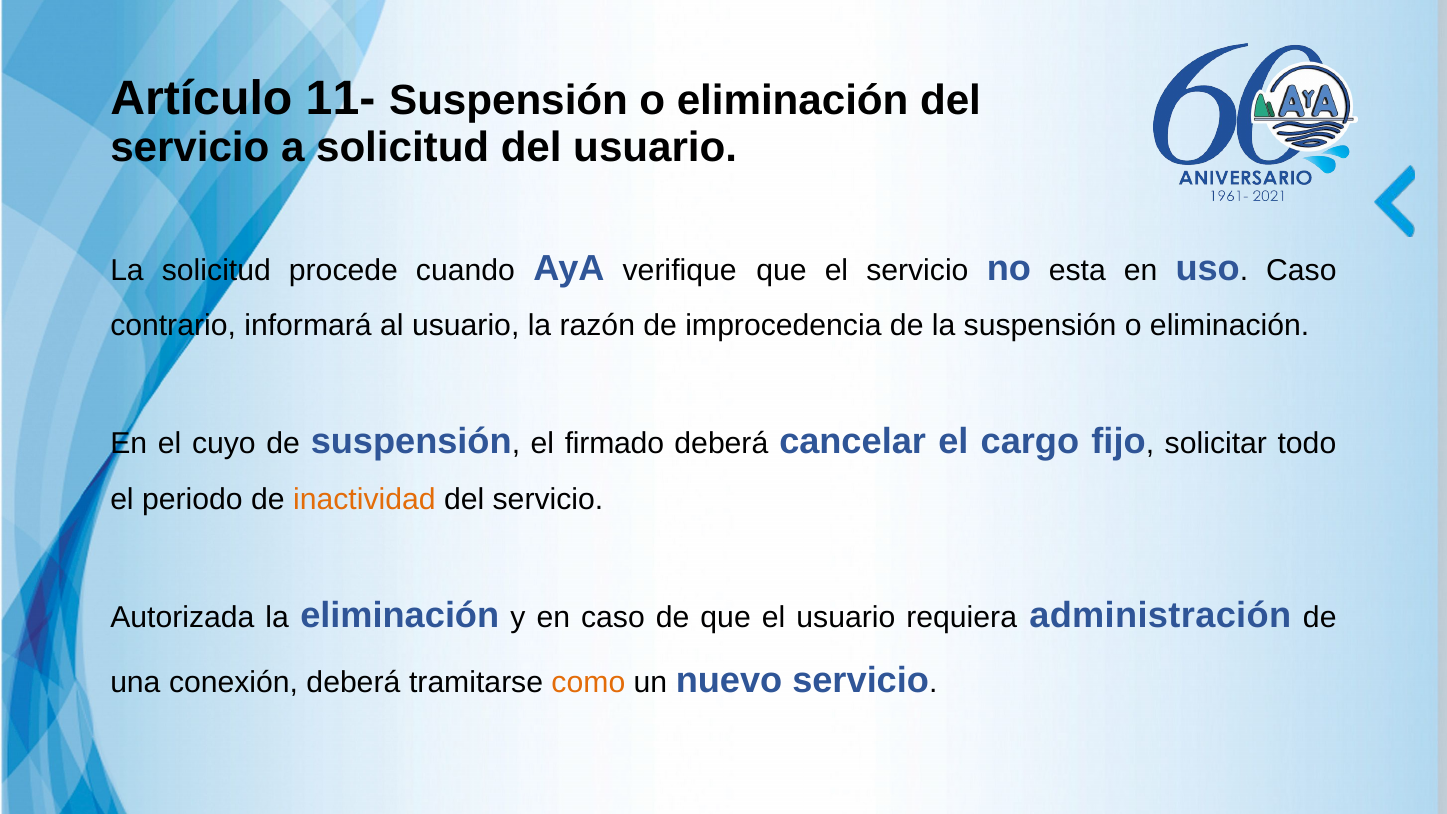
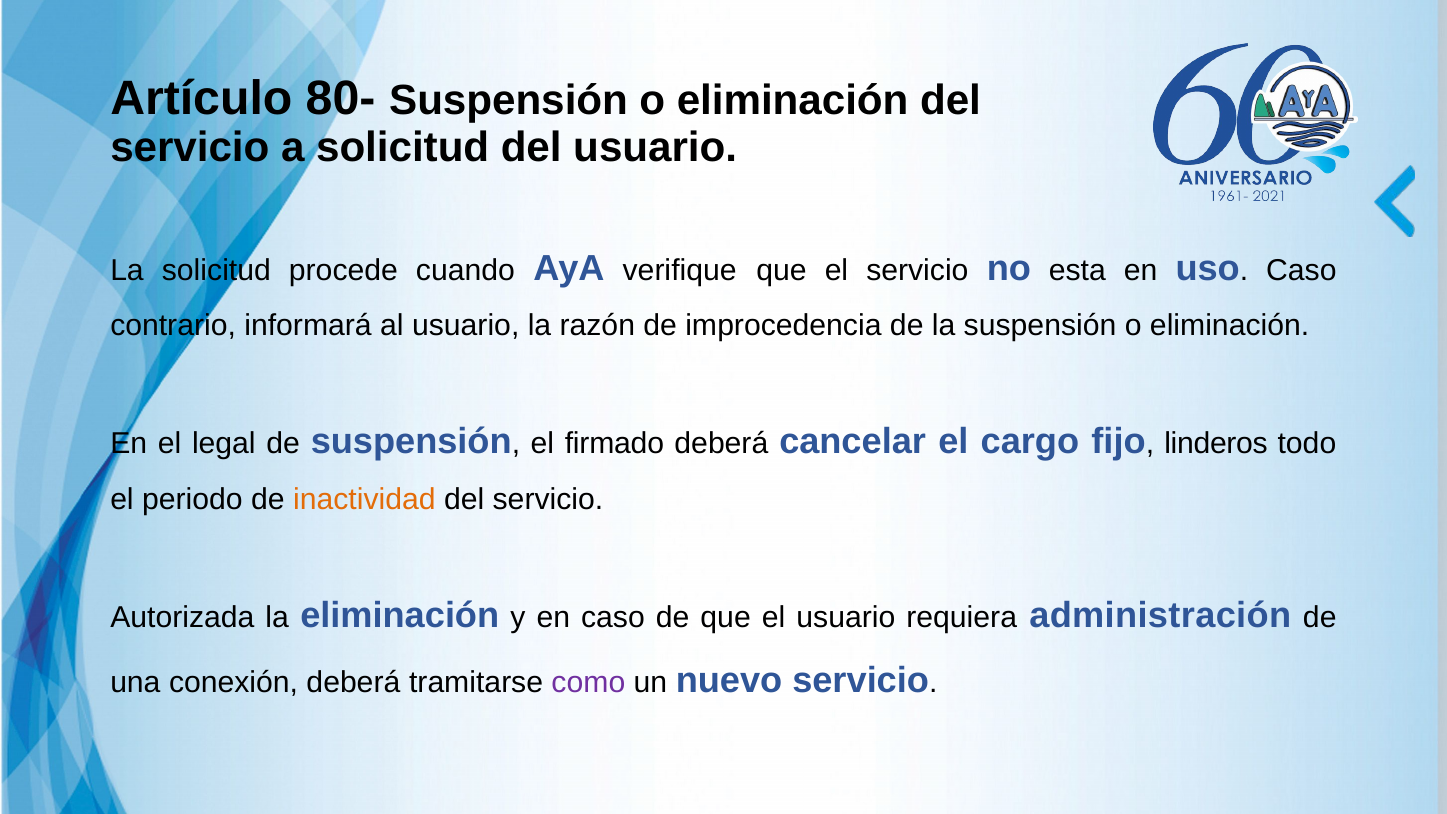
11-: 11- -> 80-
cuyo: cuyo -> legal
solicitar: solicitar -> linderos
como colour: orange -> purple
